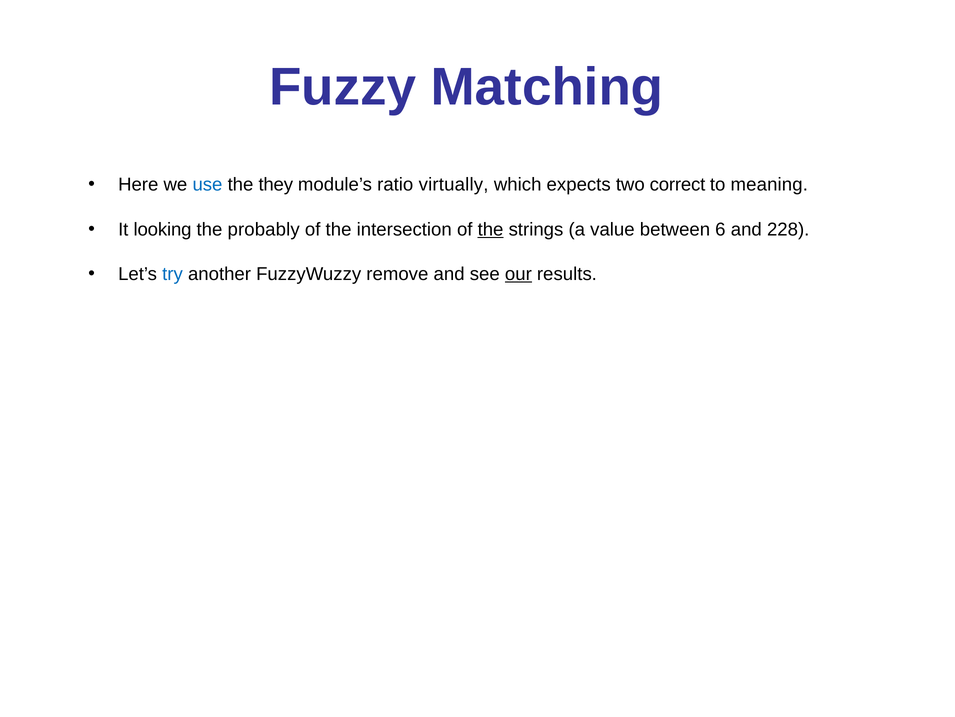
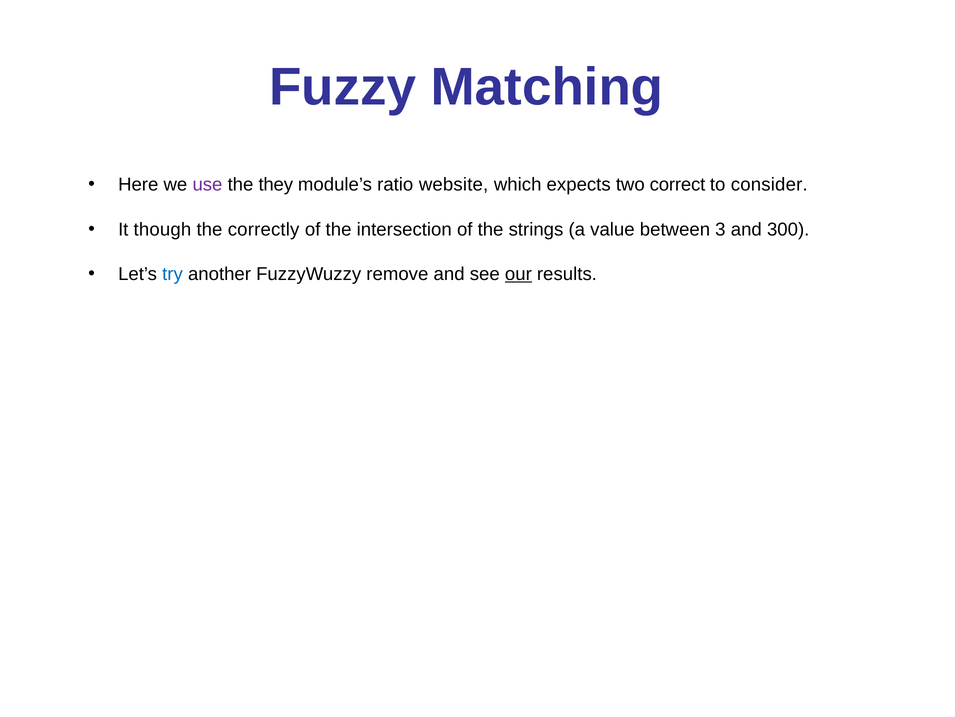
use colour: blue -> purple
virtually: virtually -> website
meaning: meaning -> consider
looking: looking -> though
probably: probably -> correctly
the at (491, 229) underline: present -> none
6: 6 -> 3
228: 228 -> 300
